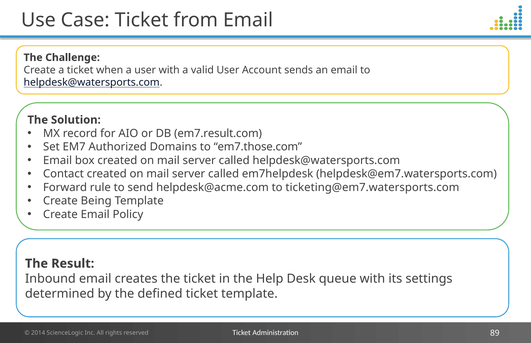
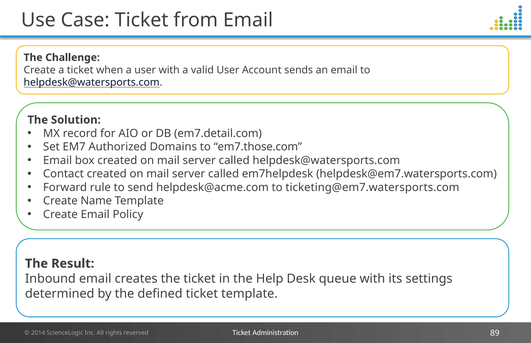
em7.result.com: em7.result.com -> em7.detail.com
Being: Being -> Name
